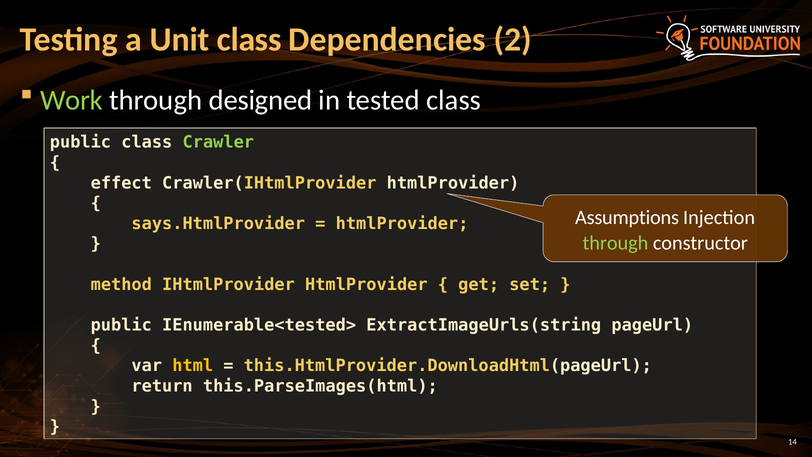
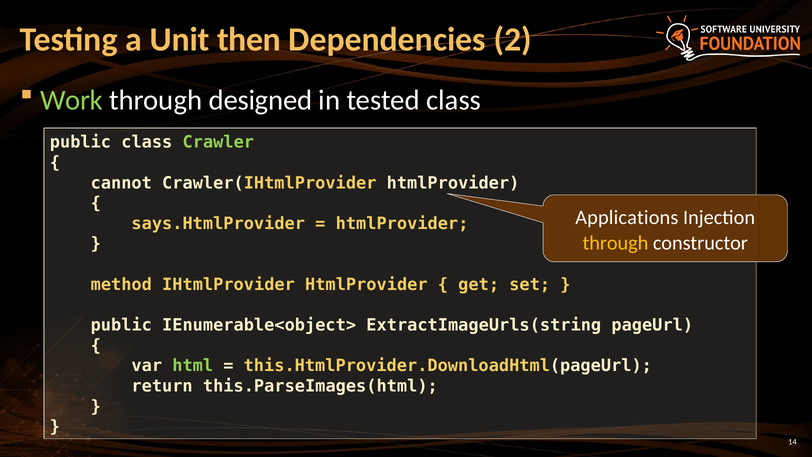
Unit class: class -> then
effect: effect -> cannot
Assumptions: Assumptions -> Applications
through at (615, 243) colour: light green -> yellow
IEnumerable<tested>: IEnumerable<tested> -> IEnumerable<object>
html colour: yellow -> light green
